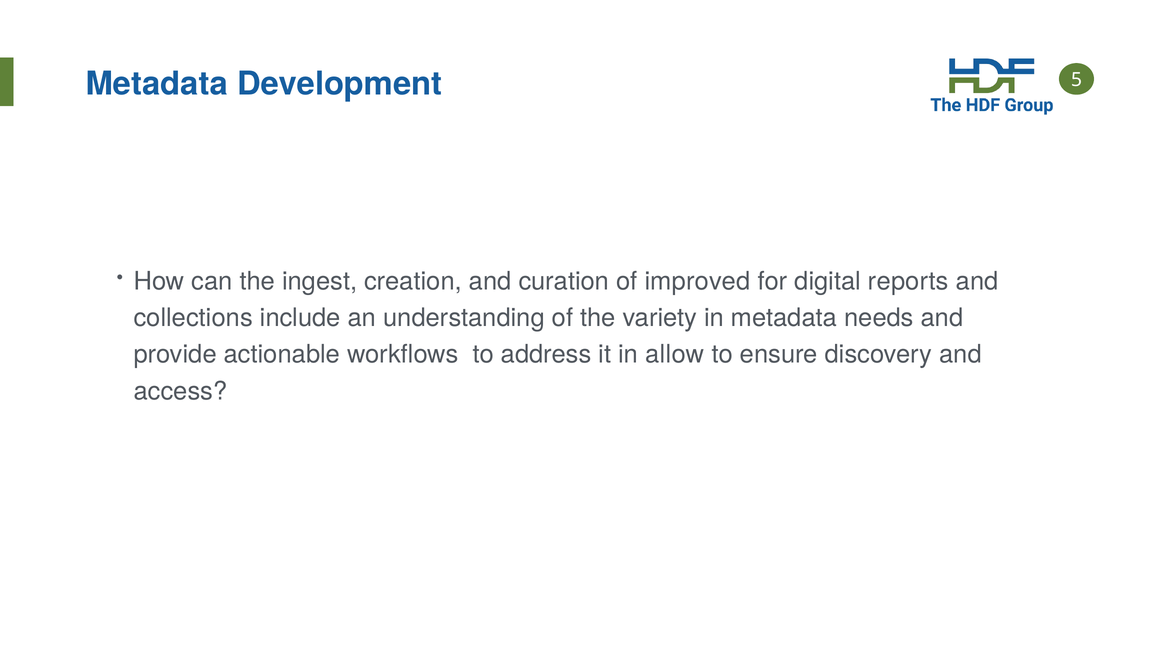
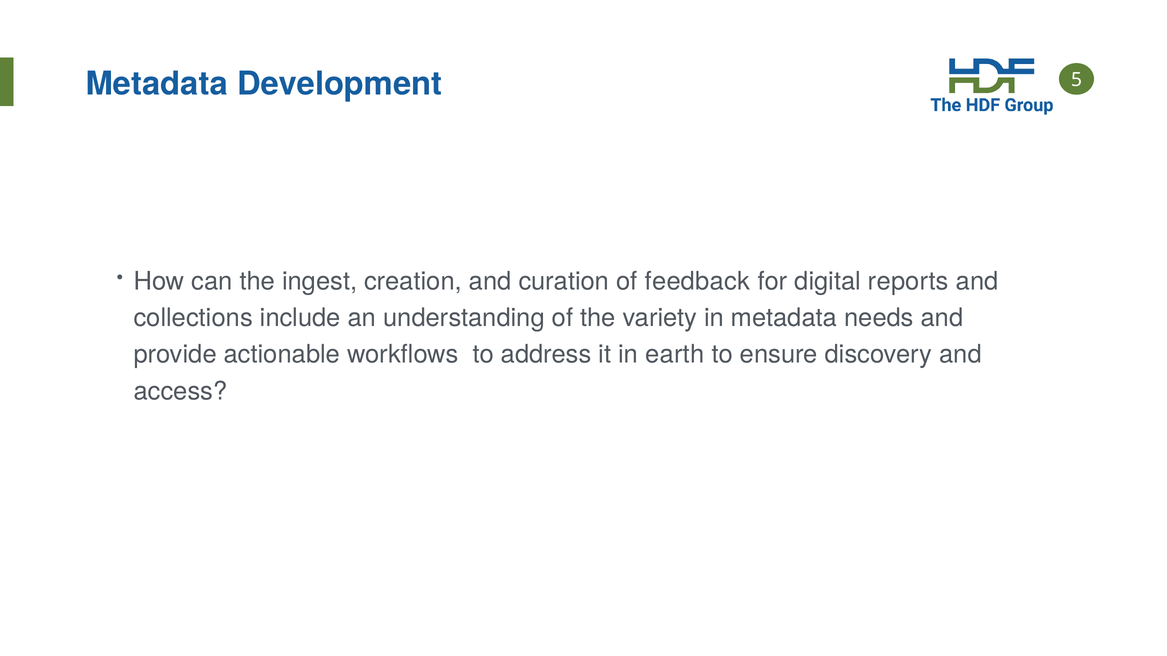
improved: improved -> feedback
allow: allow -> earth
